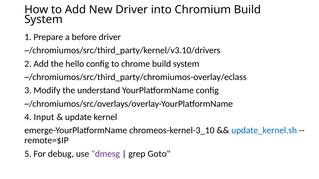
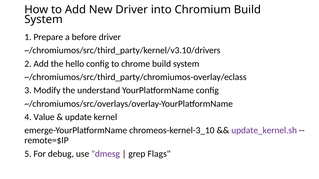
Input: Input -> Value
update_kernel.sh colour: blue -> purple
Goto: Goto -> Flags
